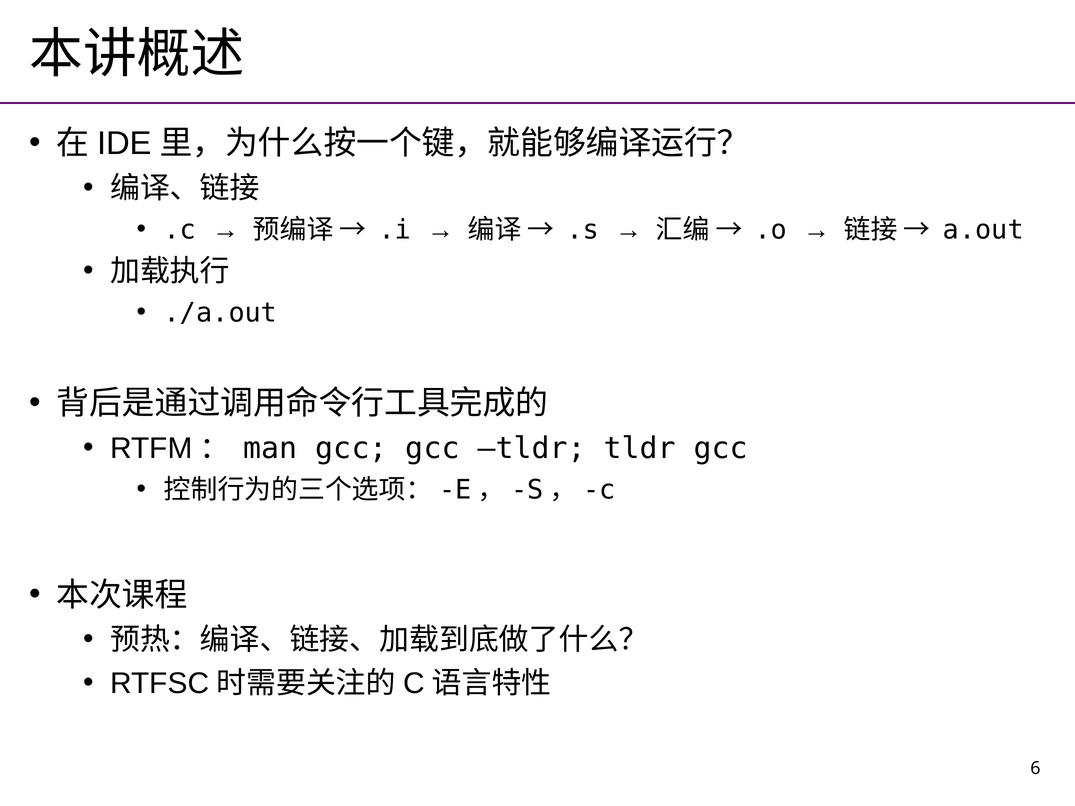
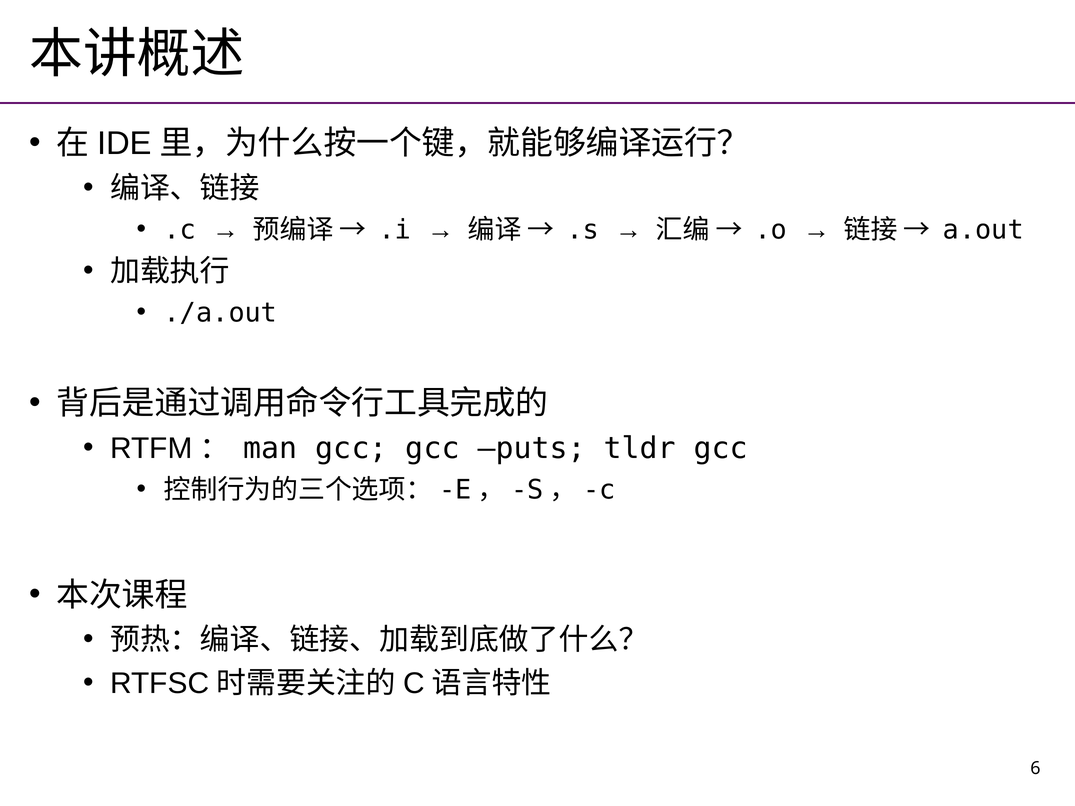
gcc tldr: tldr -> puts
